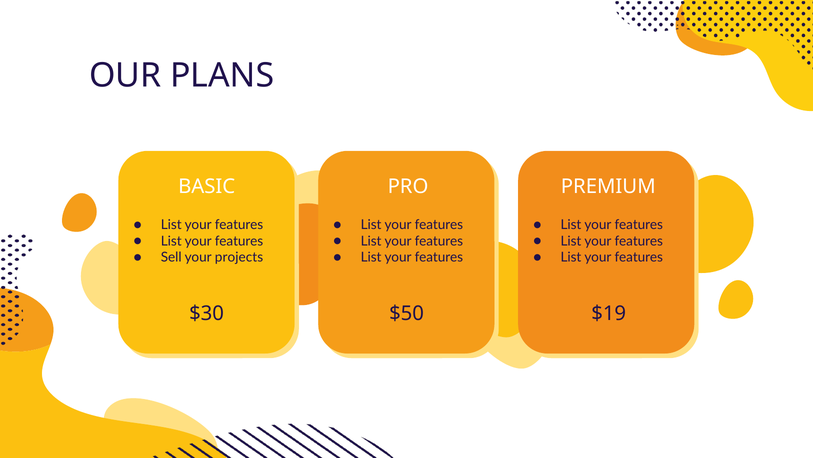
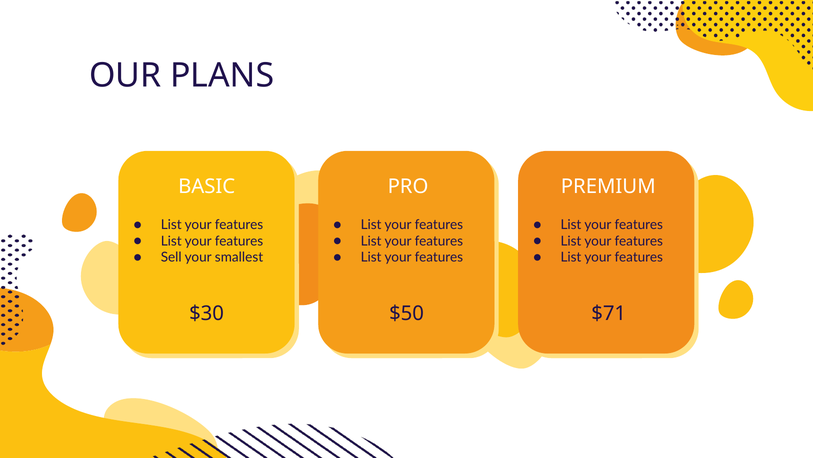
projects: projects -> smallest
$19: $19 -> $71
